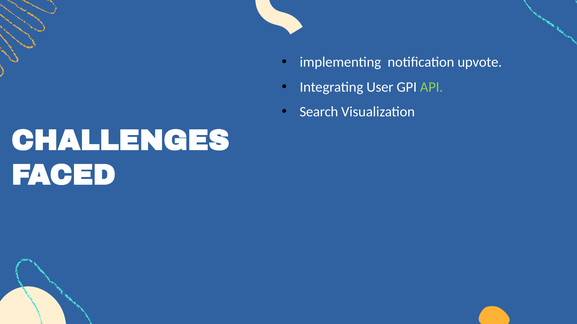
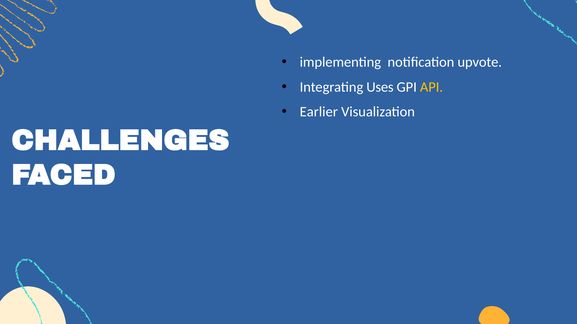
User: User -> Uses
API colour: light green -> yellow
Search: Search -> Earlier
